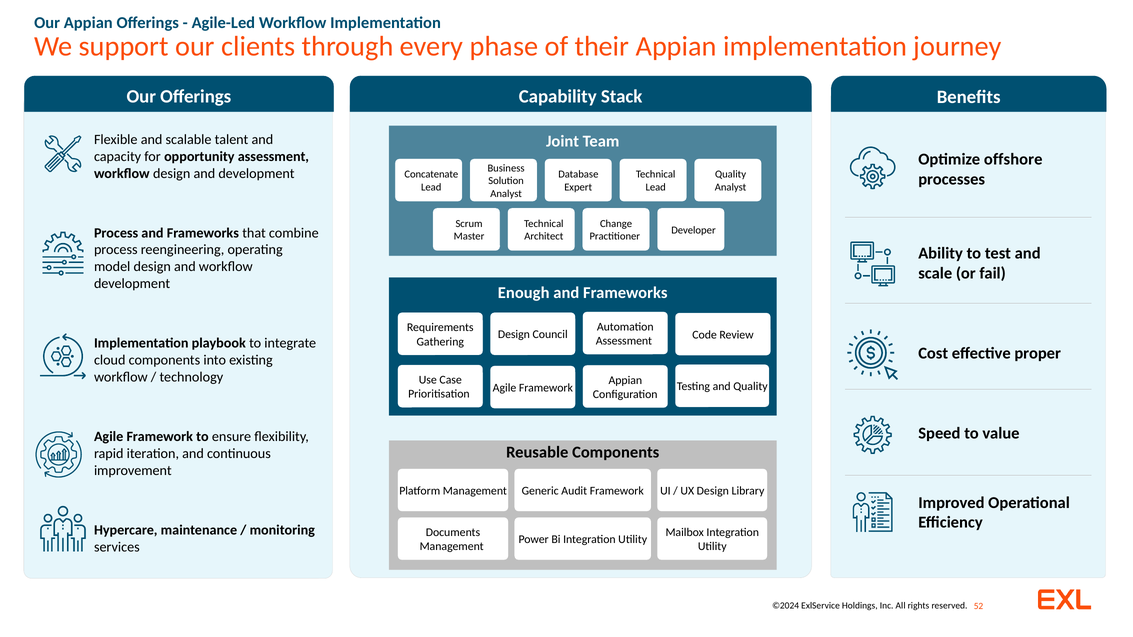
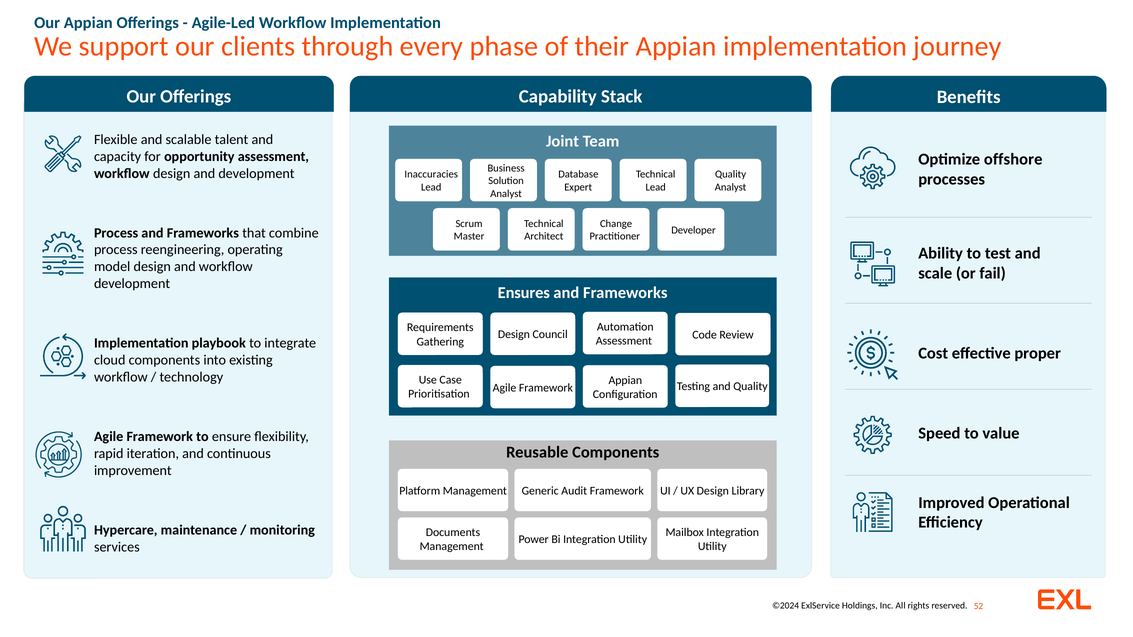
Concatenate: Concatenate -> Inaccuracies
Enough: Enough -> Ensures
